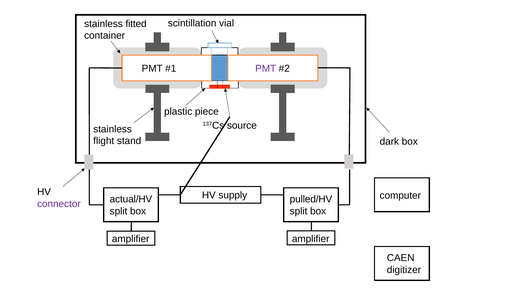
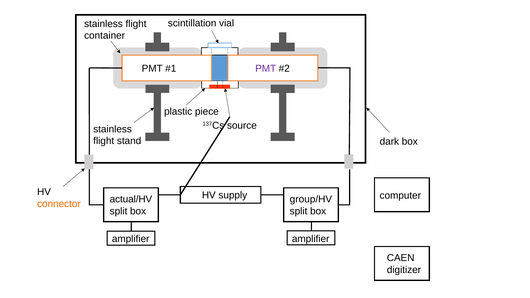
fitted at (136, 24): fitted -> flight
pulled/HV: pulled/HV -> group/HV
connector colour: purple -> orange
